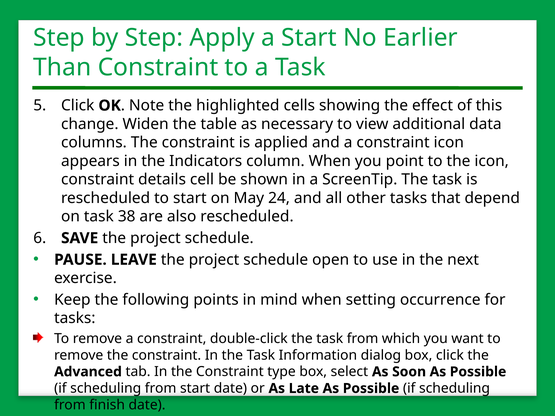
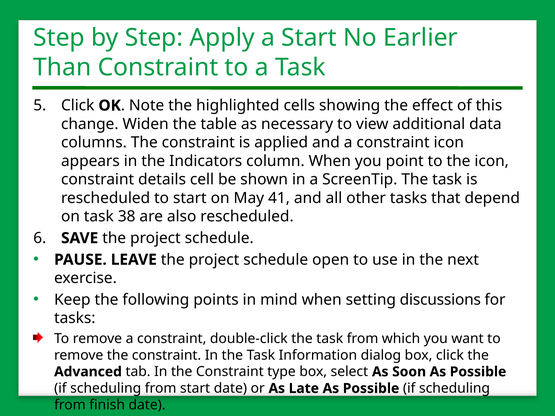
24: 24 -> 41
occurrence: occurrence -> discussions
